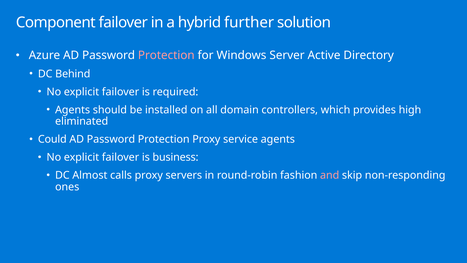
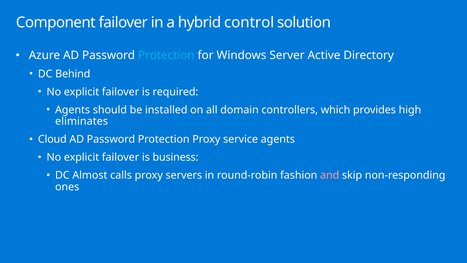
further: further -> control
Protection at (166, 55) colour: pink -> light blue
eliminated: eliminated -> eliminates
Could: Could -> Cloud
